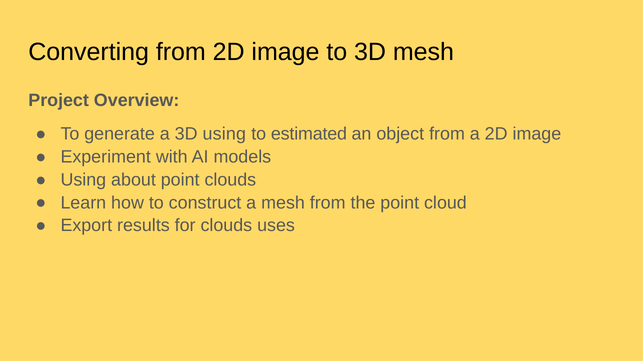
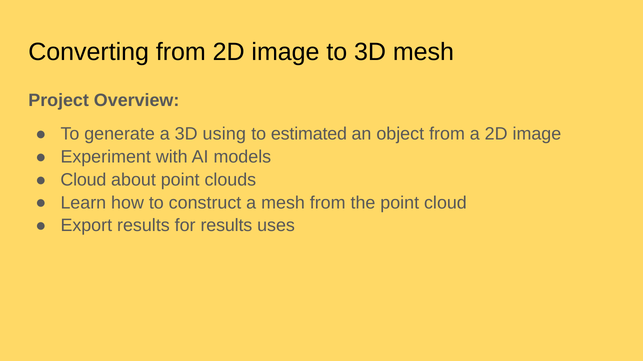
Using at (83, 180): Using -> Cloud
for clouds: clouds -> results
